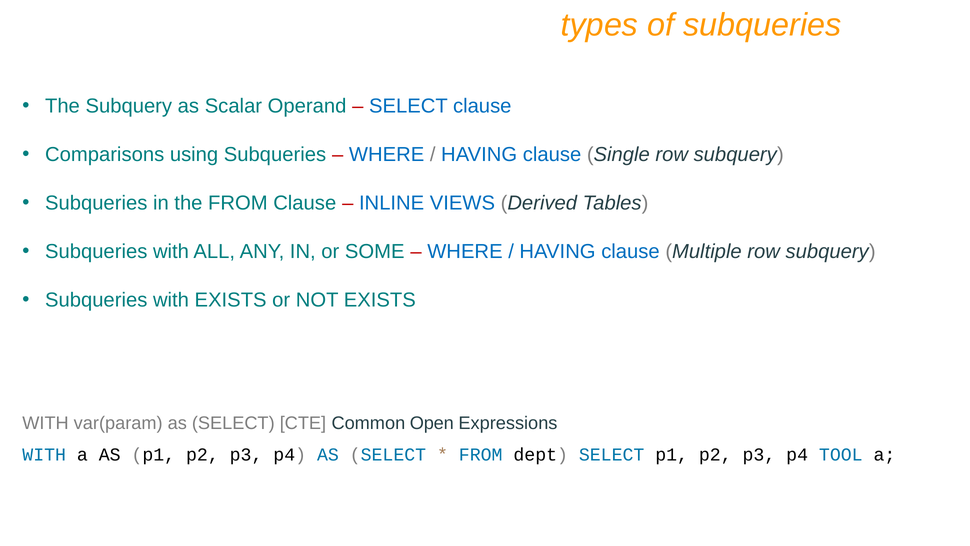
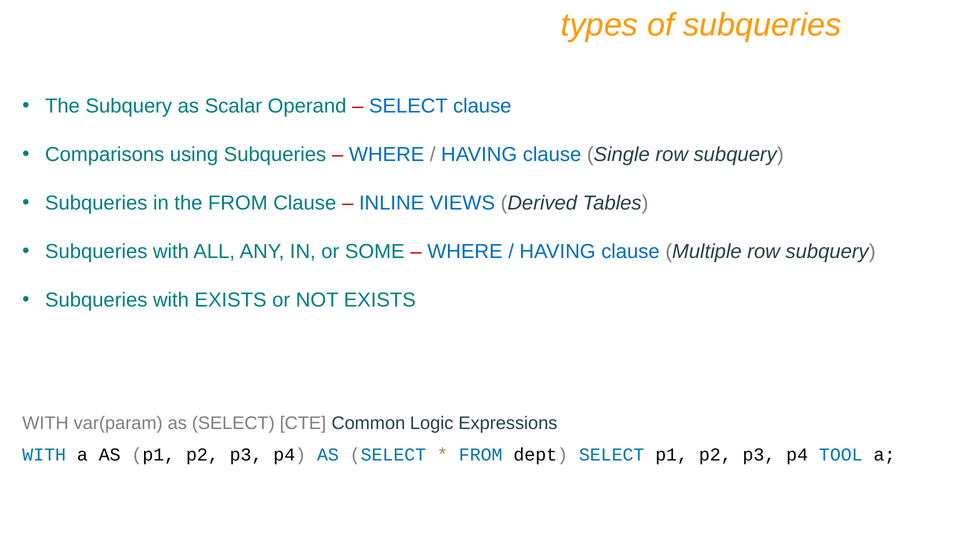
Open: Open -> Logic
